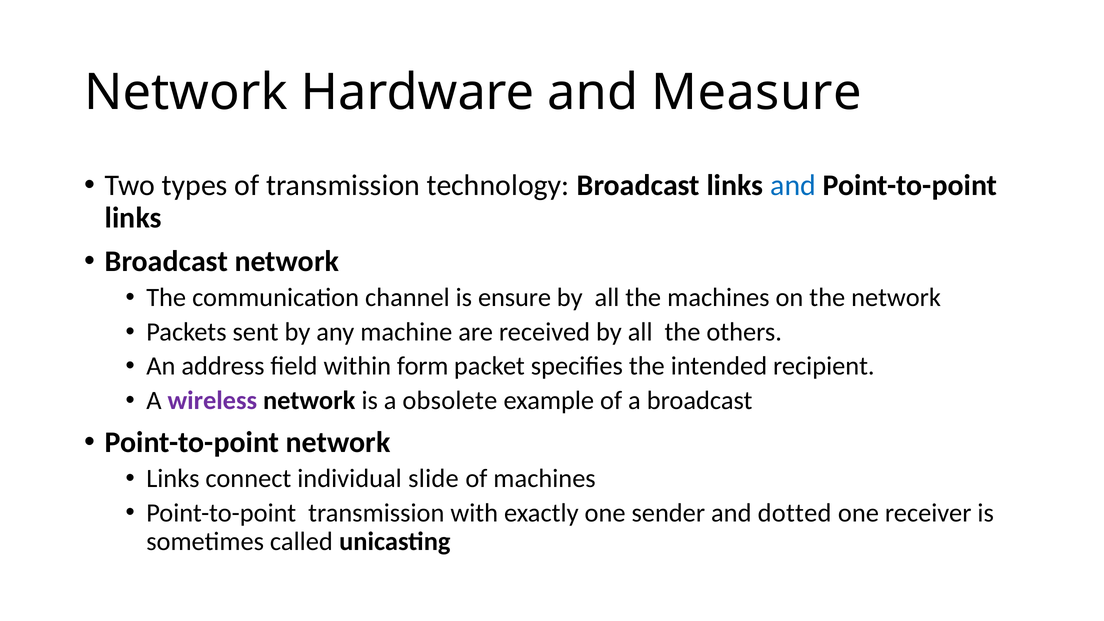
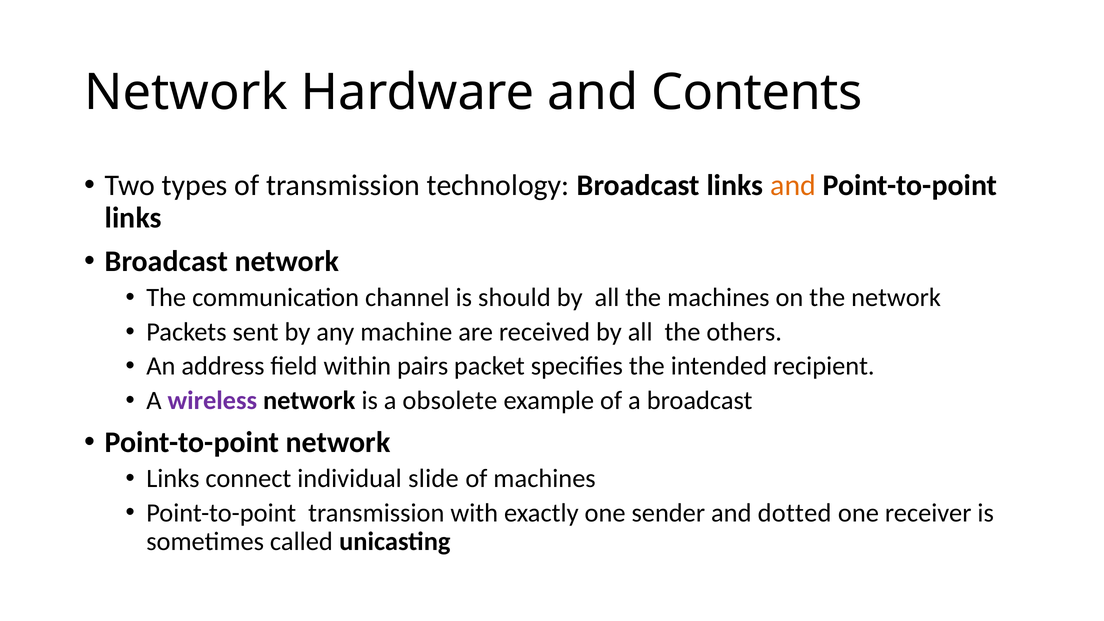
Measure: Measure -> Contents
and at (793, 185) colour: blue -> orange
ensure: ensure -> should
form: form -> pairs
